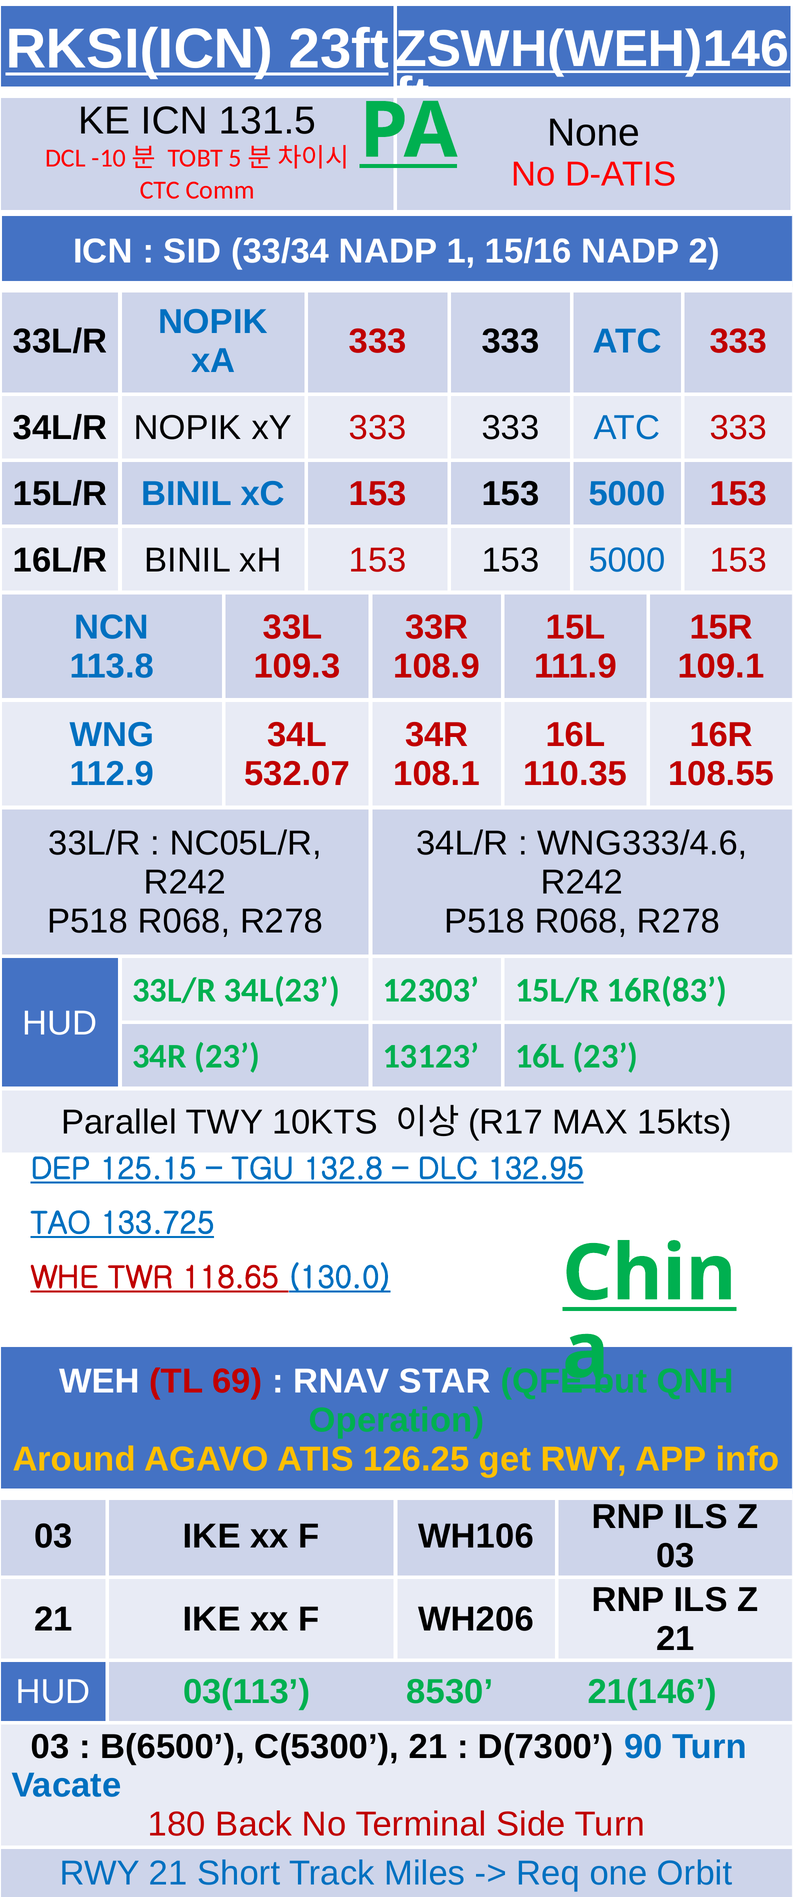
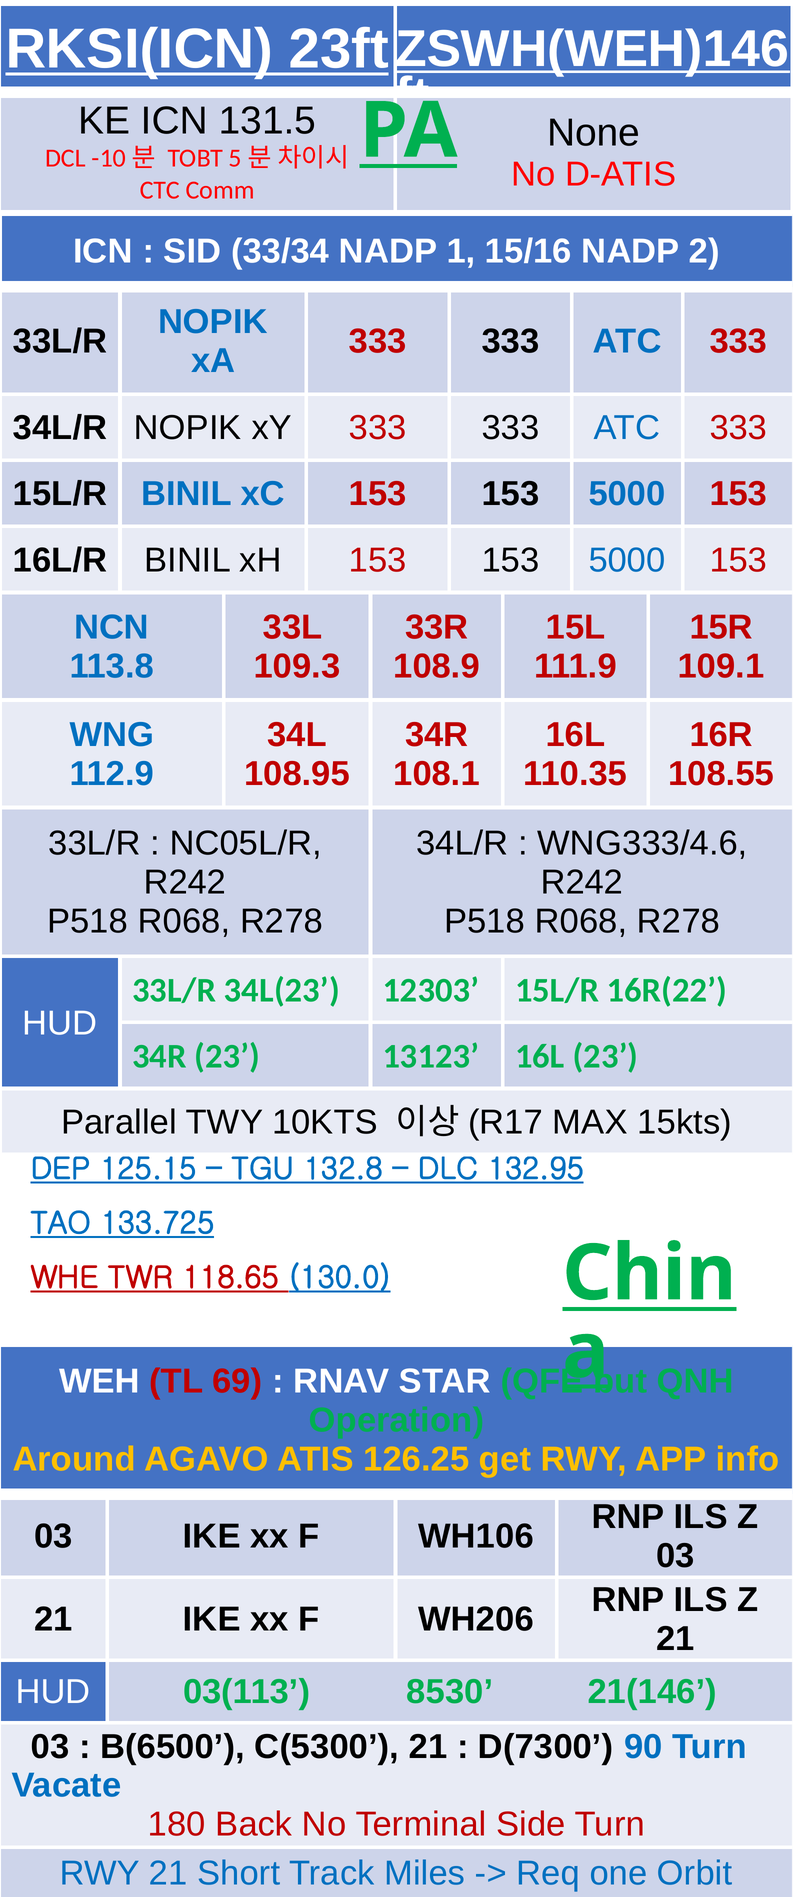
532.07: 532.07 -> 108.95
16R(83: 16R(83 -> 16R(22
